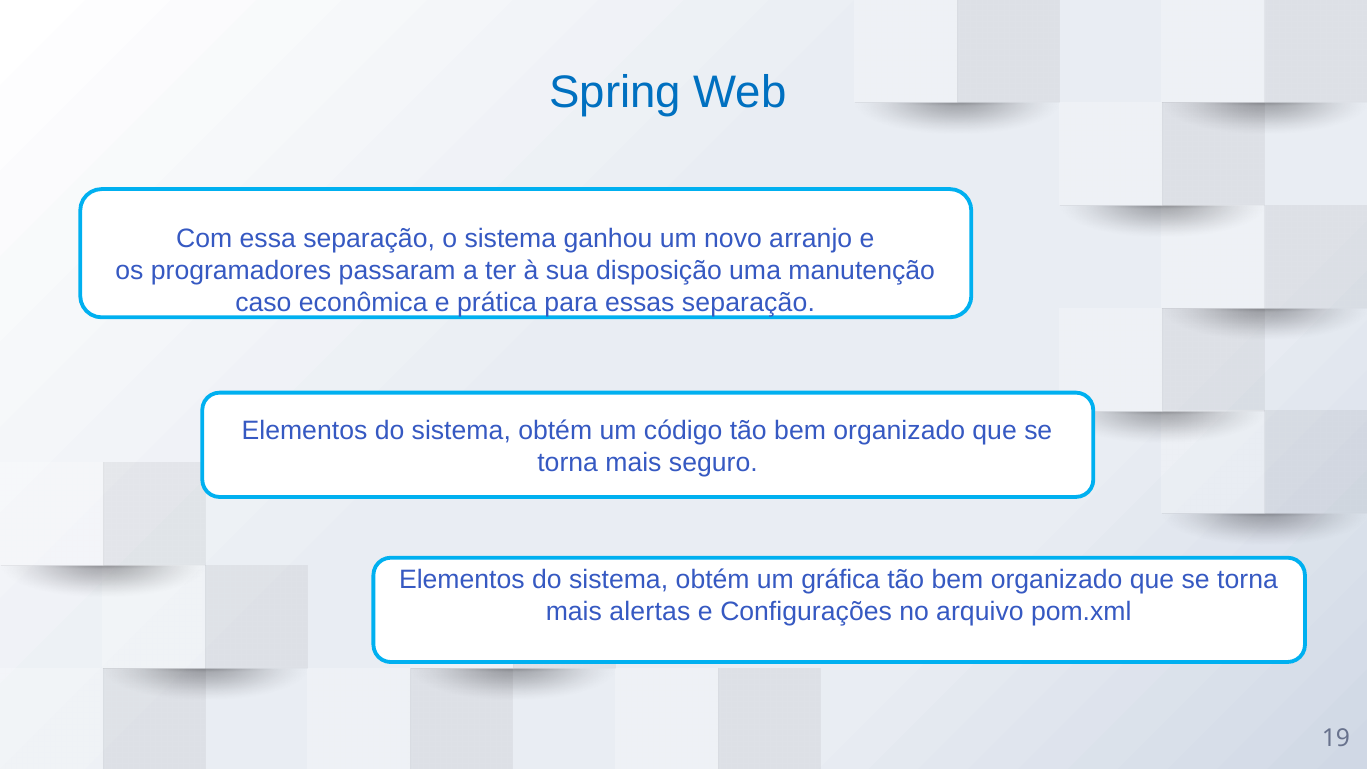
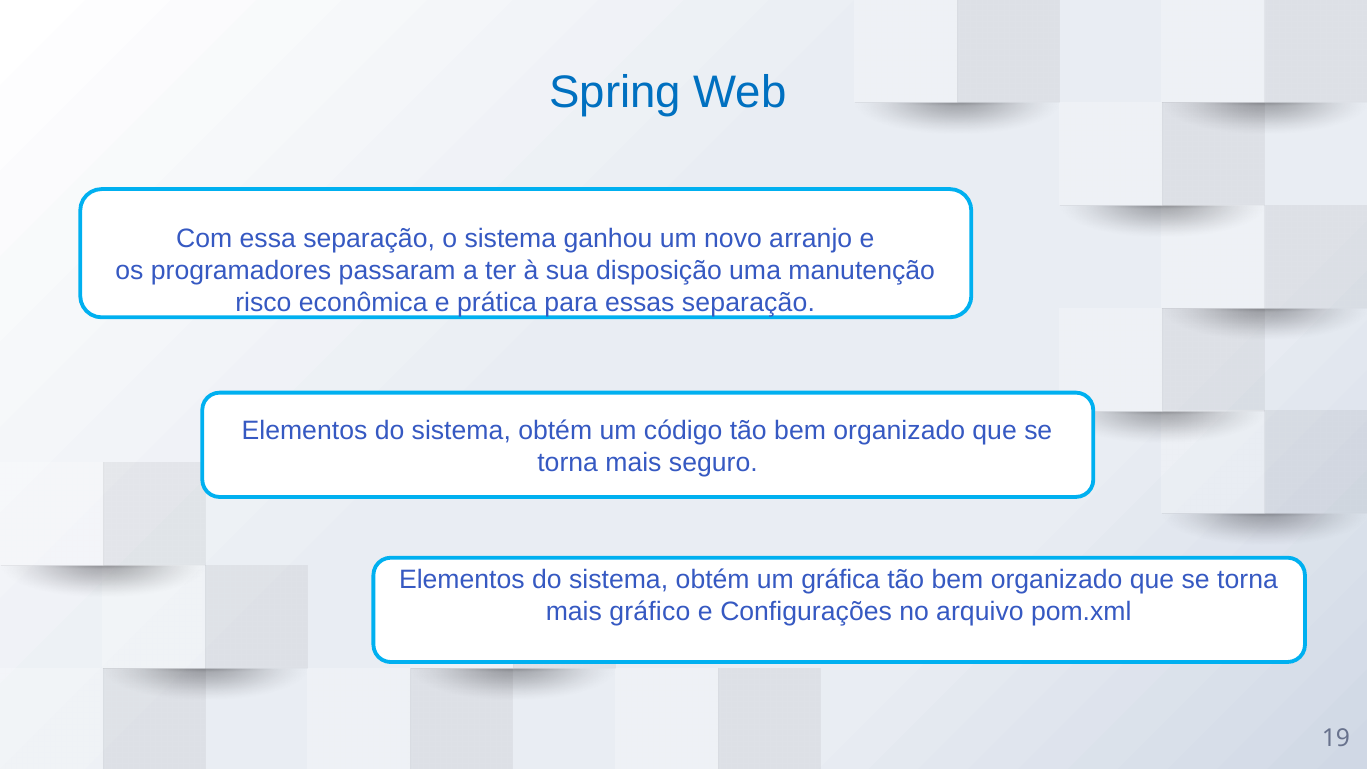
caso: caso -> risco
alertas: alertas -> gráfico
